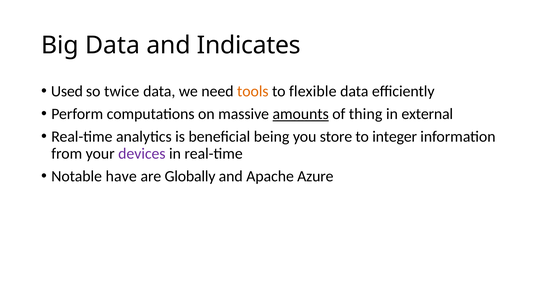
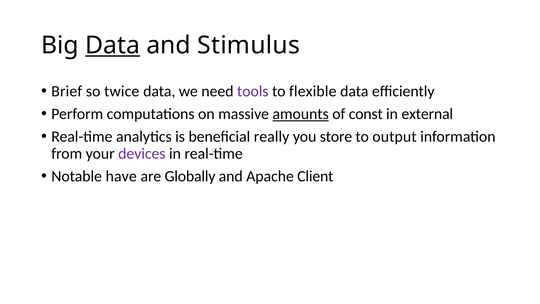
Data at (113, 45) underline: none -> present
Indicates: Indicates -> Stimulus
Used: Used -> Brief
tools colour: orange -> purple
thing: thing -> const
being: being -> really
integer: integer -> output
Azure: Azure -> Client
